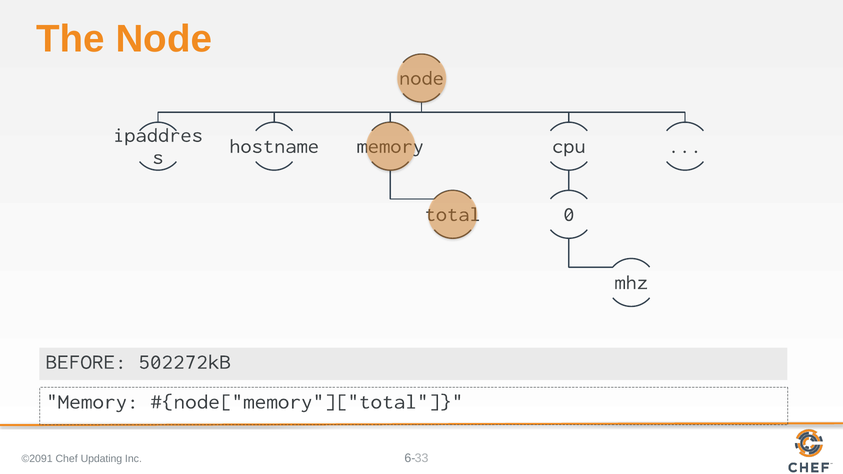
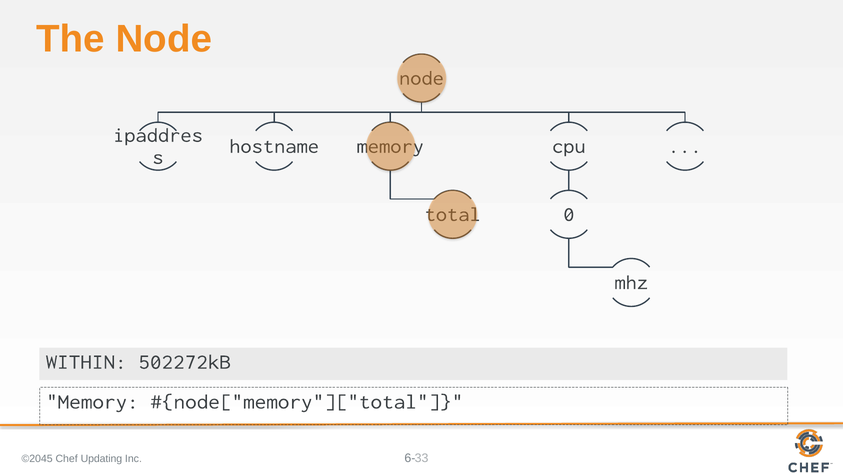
BEFORE: BEFORE -> WITHIN
©2091: ©2091 -> ©2045
